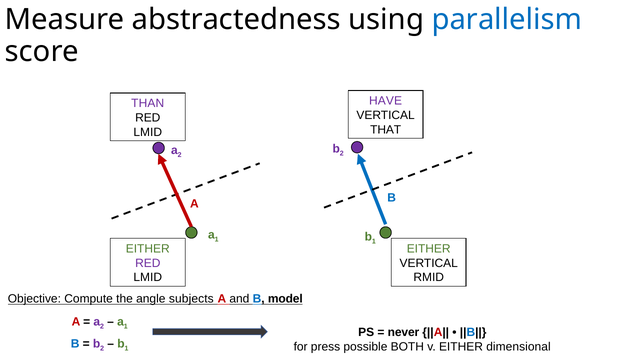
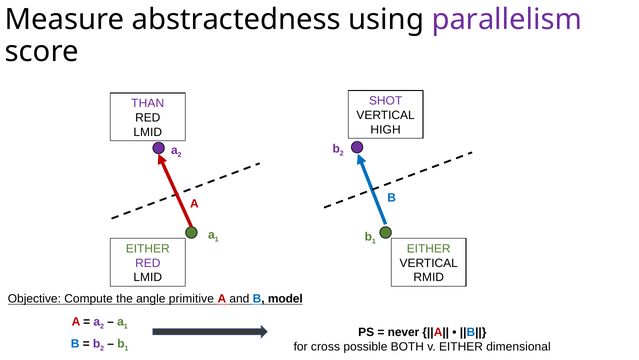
parallelism colour: blue -> purple
HAVE: HAVE -> SHOT
THAT: THAT -> HIGH
subjects: subjects -> primitive
press: press -> cross
